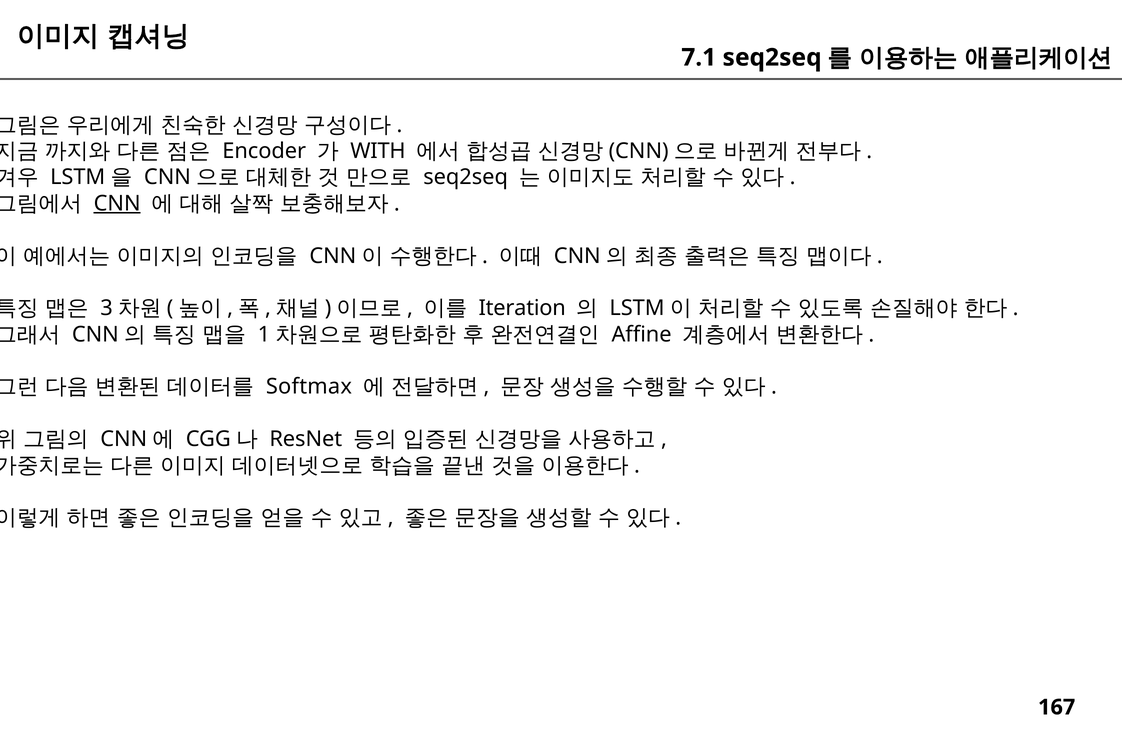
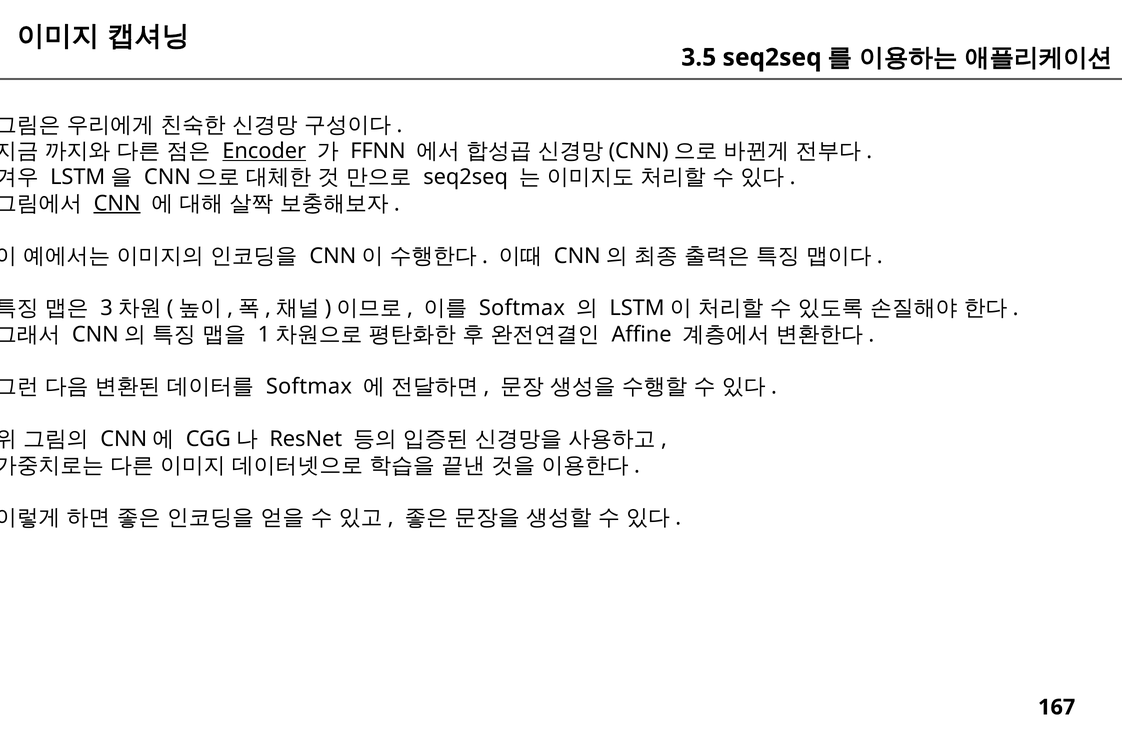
7.1: 7.1 -> 3.5
Encoder underline: none -> present
WITH: WITH -> FFNN
Iteration at (522, 308): Iteration -> Softmax
